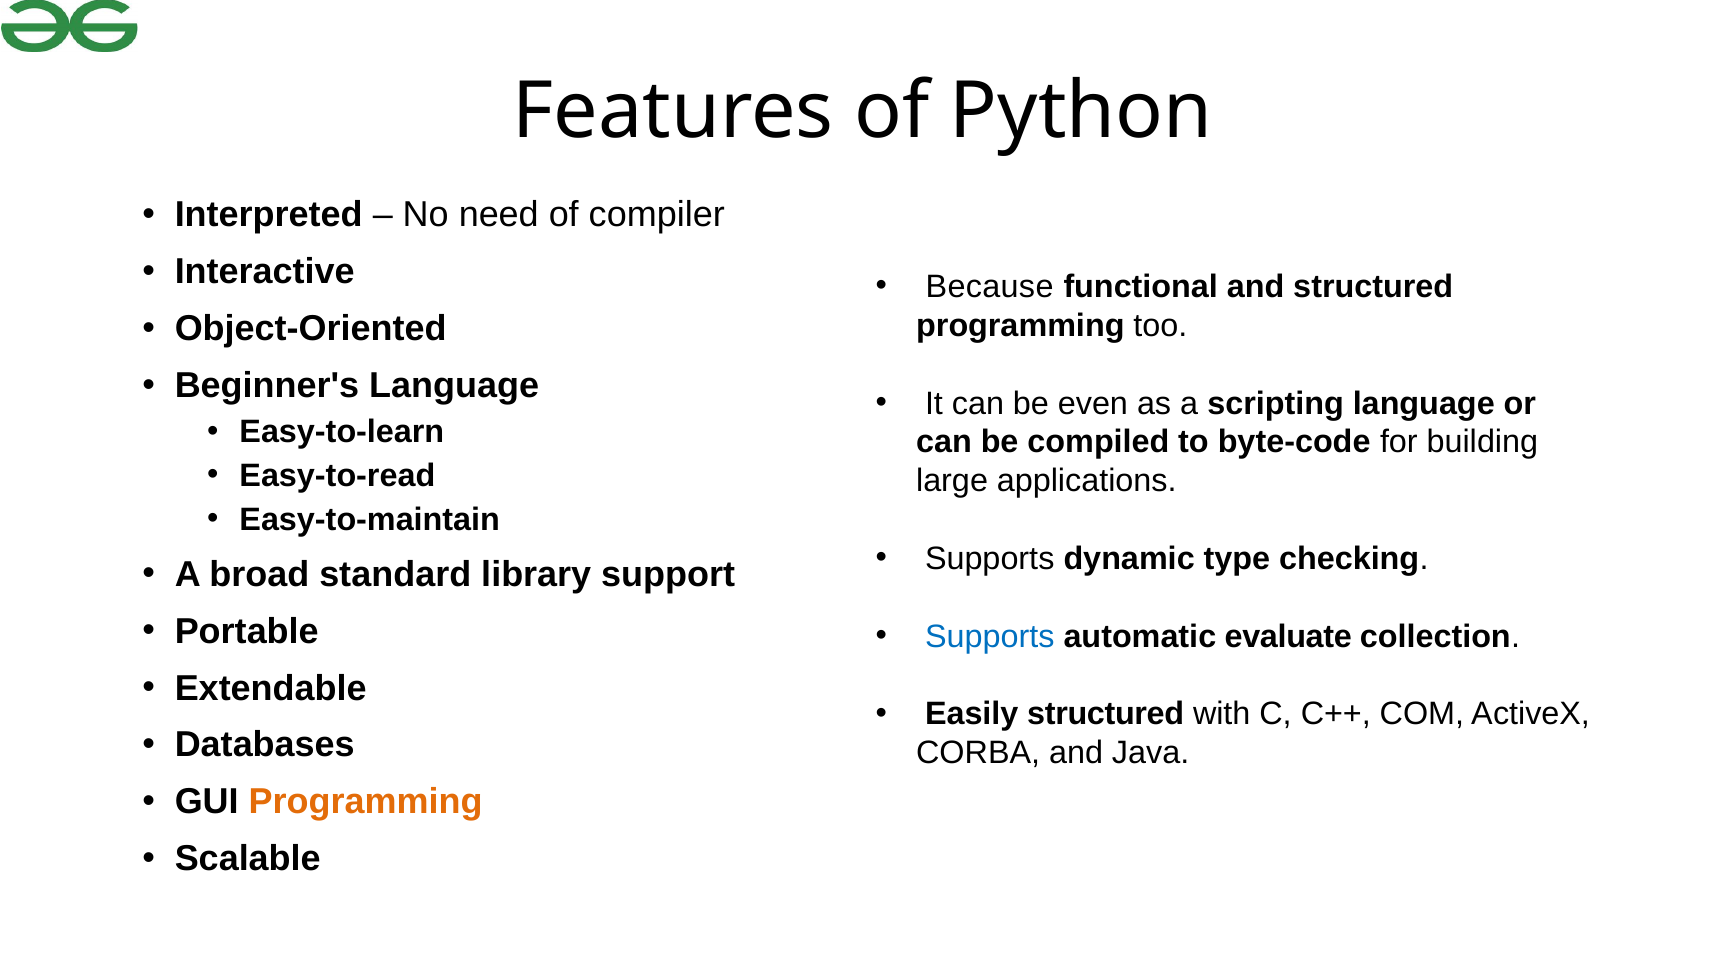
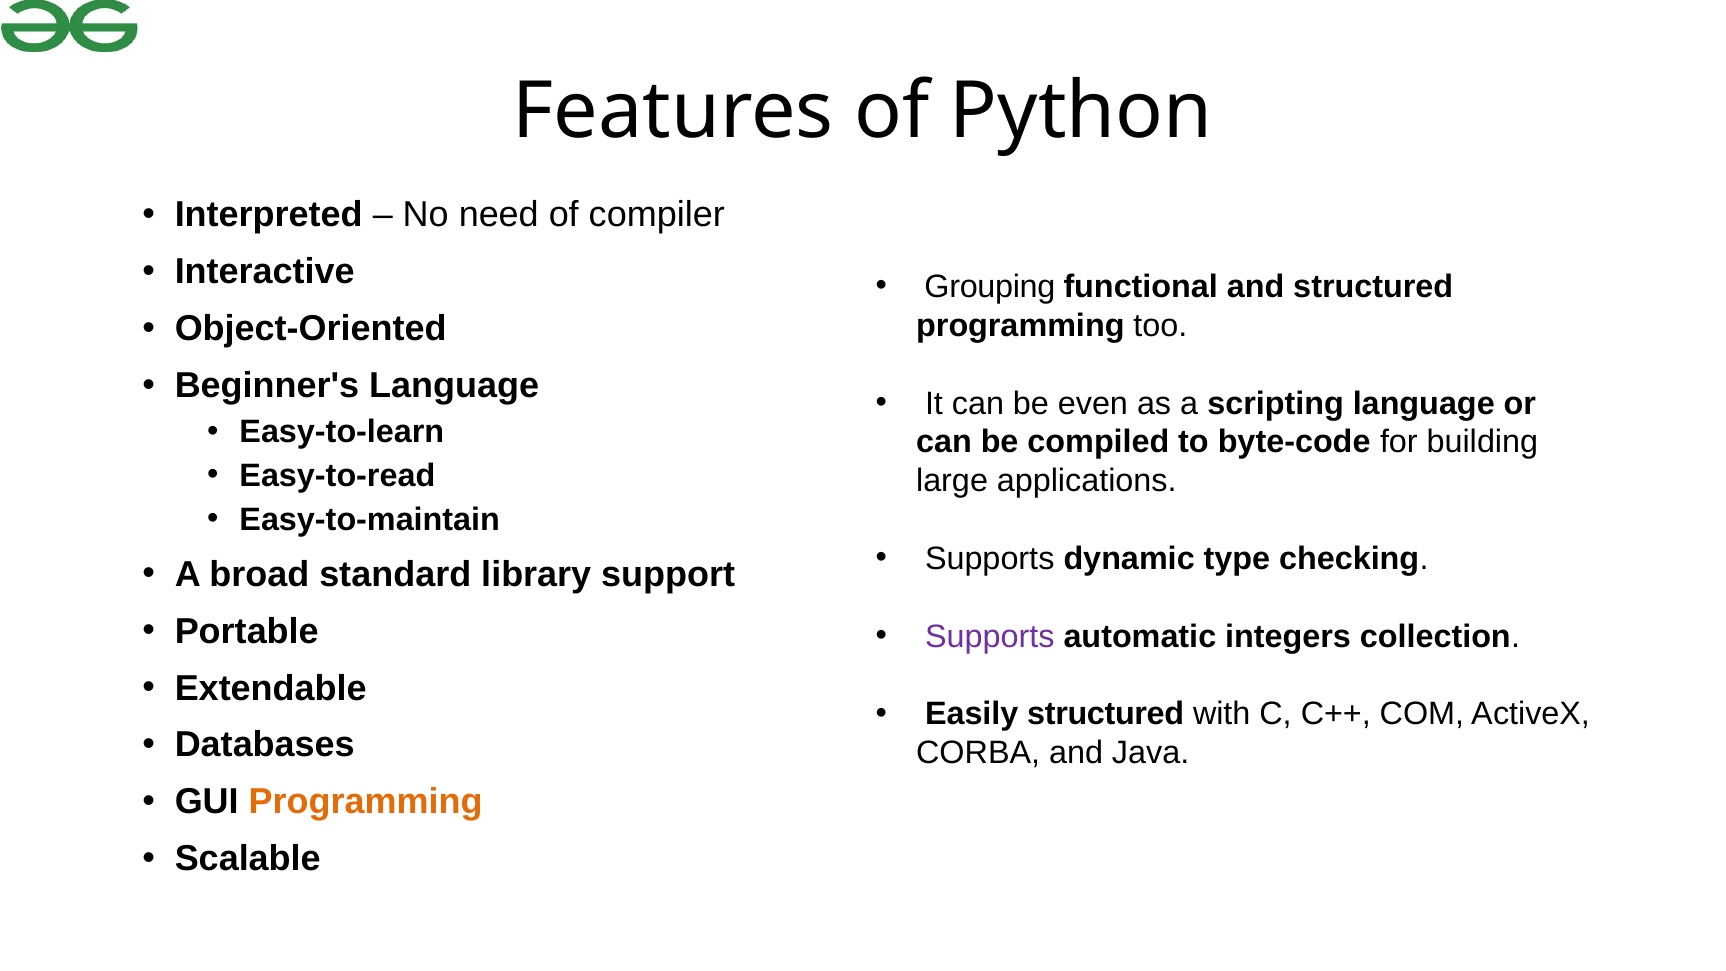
Because: Because -> Grouping
Supports at (990, 636) colour: blue -> purple
evaluate: evaluate -> integers
